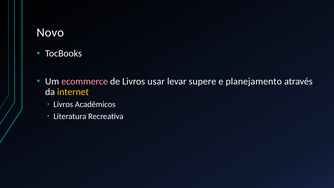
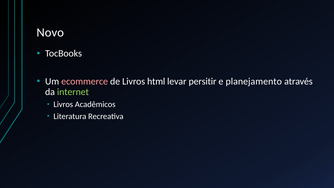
usar: usar -> html
supere: supere -> persitir
internet colour: yellow -> light green
